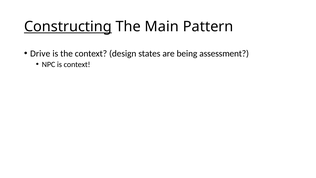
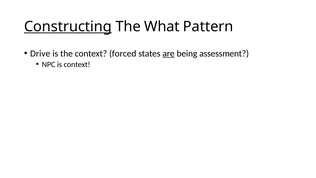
Main: Main -> What
design: design -> forced
are underline: none -> present
